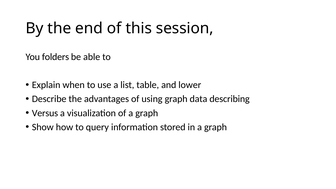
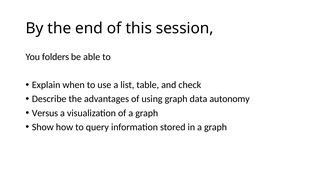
lower: lower -> check
describing: describing -> autonomy
